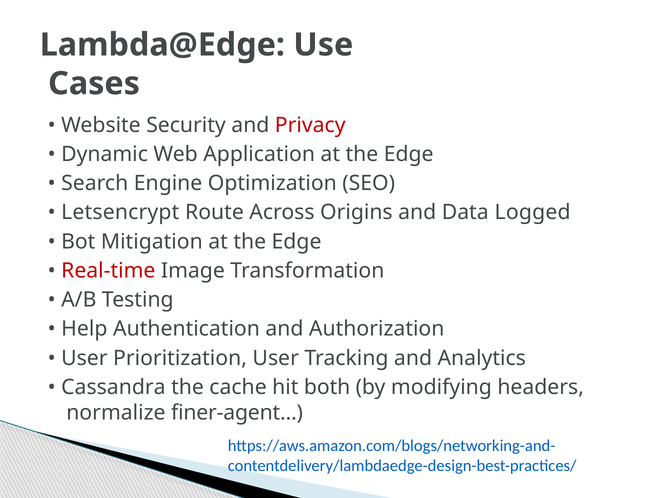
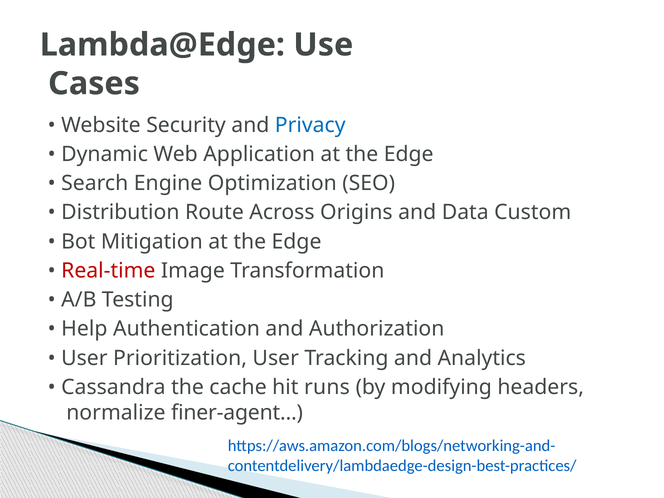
Privacy colour: red -> blue
Letsencrypt: Letsencrypt -> Distribution
Logged: Logged -> Custom
both: both -> runs
